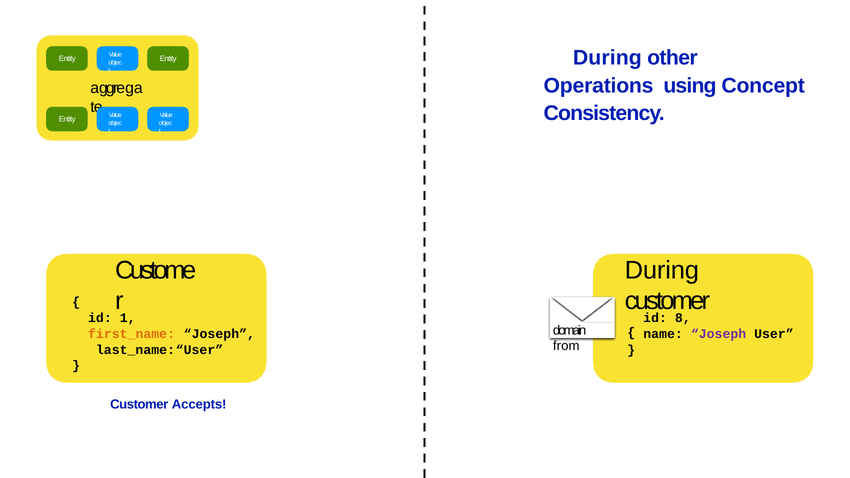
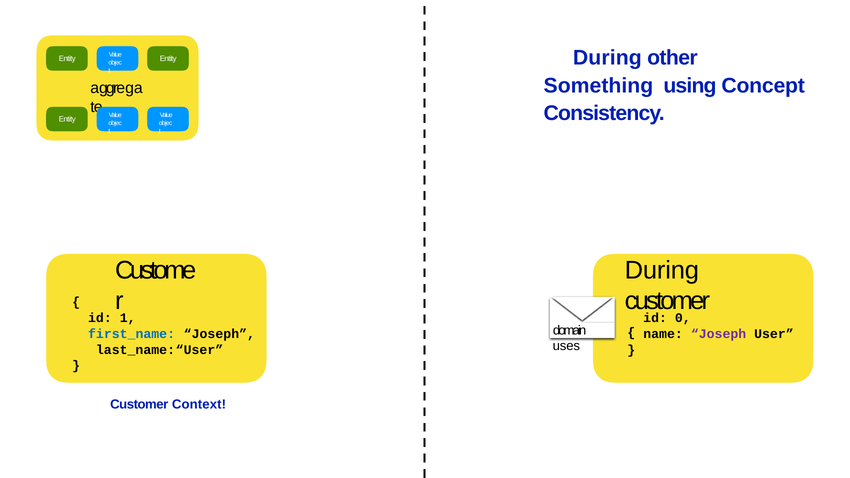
Operations: Operations -> Something
8: 8 -> 0
first_name colour: orange -> blue
from: from -> uses
Accepts: Accepts -> Context
